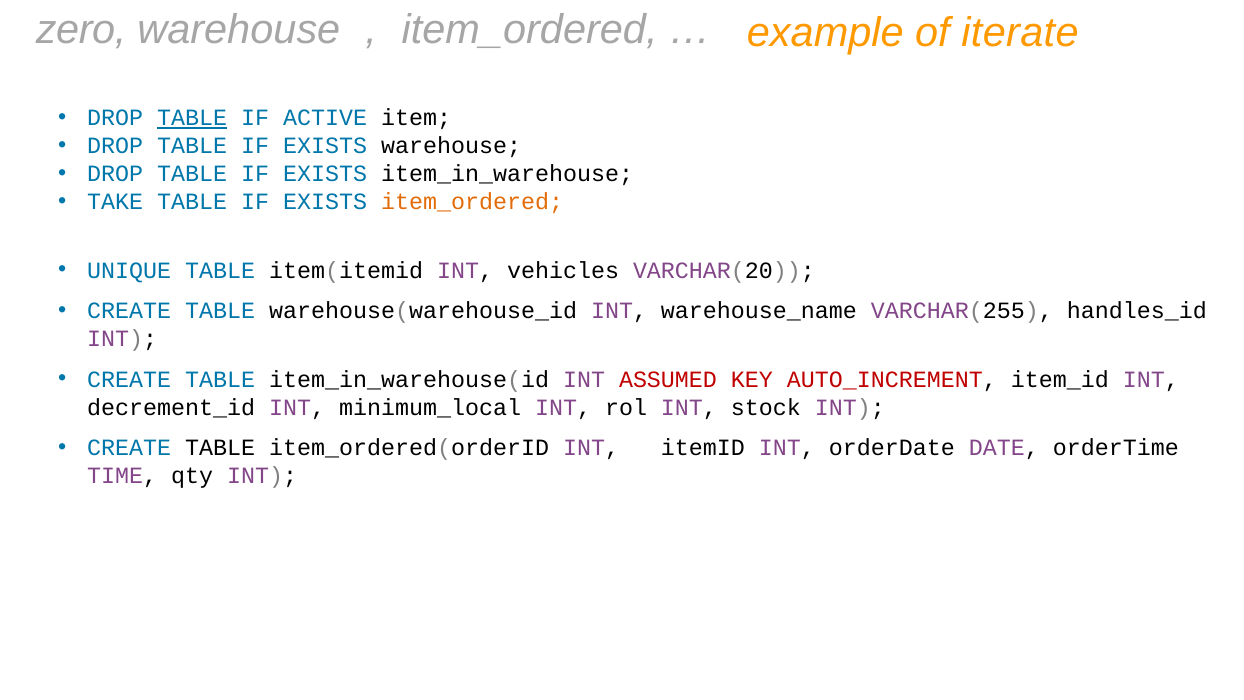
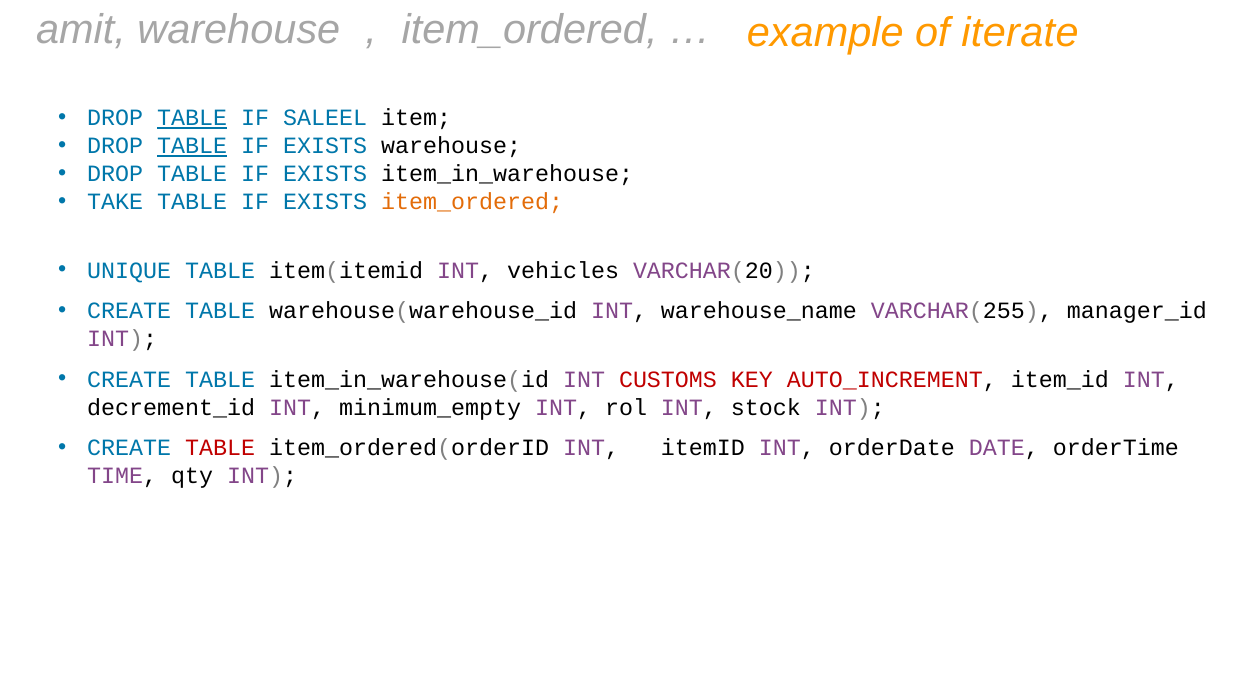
zero: zero -> amit
ACTIVE: ACTIVE -> SALEEL
TABLE at (192, 146) underline: none -> present
handles_id: handles_id -> manager_id
ASSUMED: ASSUMED -> CUSTOMS
minimum_local: minimum_local -> minimum_empty
TABLE at (220, 448) colour: black -> red
